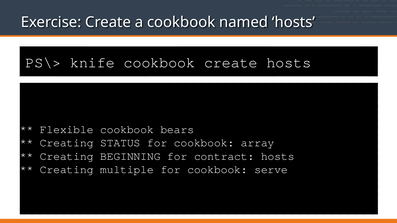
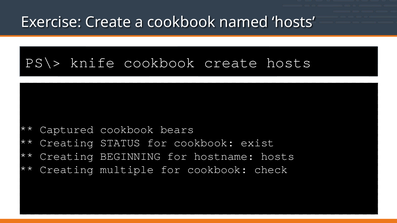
Flexible: Flexible -> Captured
array: array -> exist
contract: contract -> hostname
serve: serve -> check
